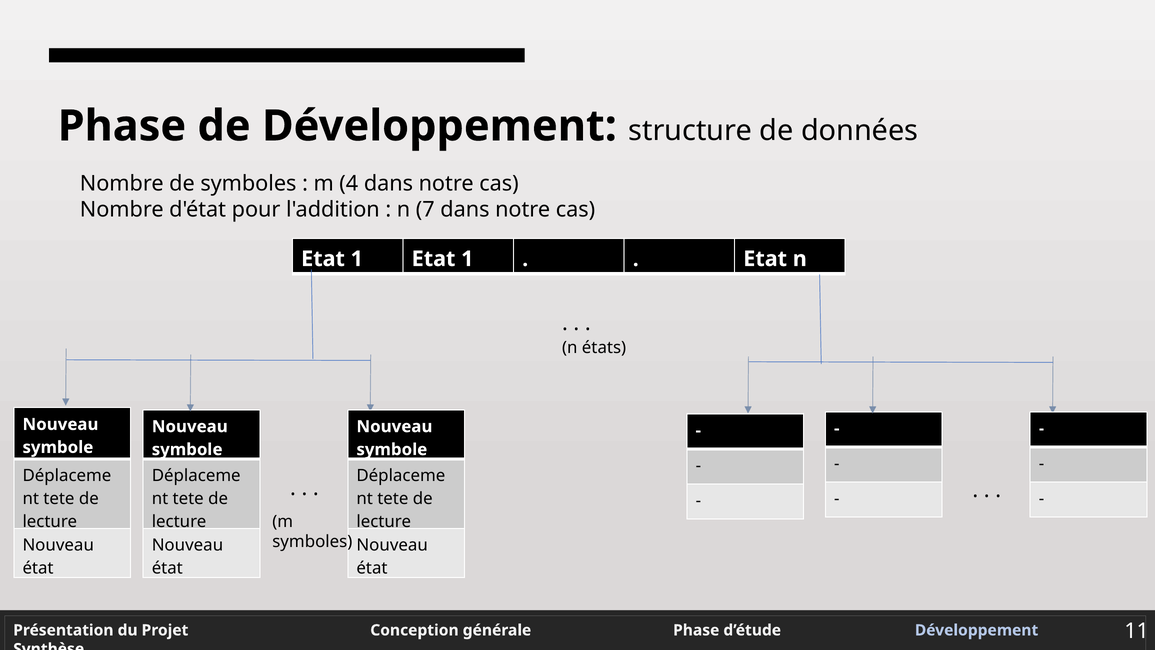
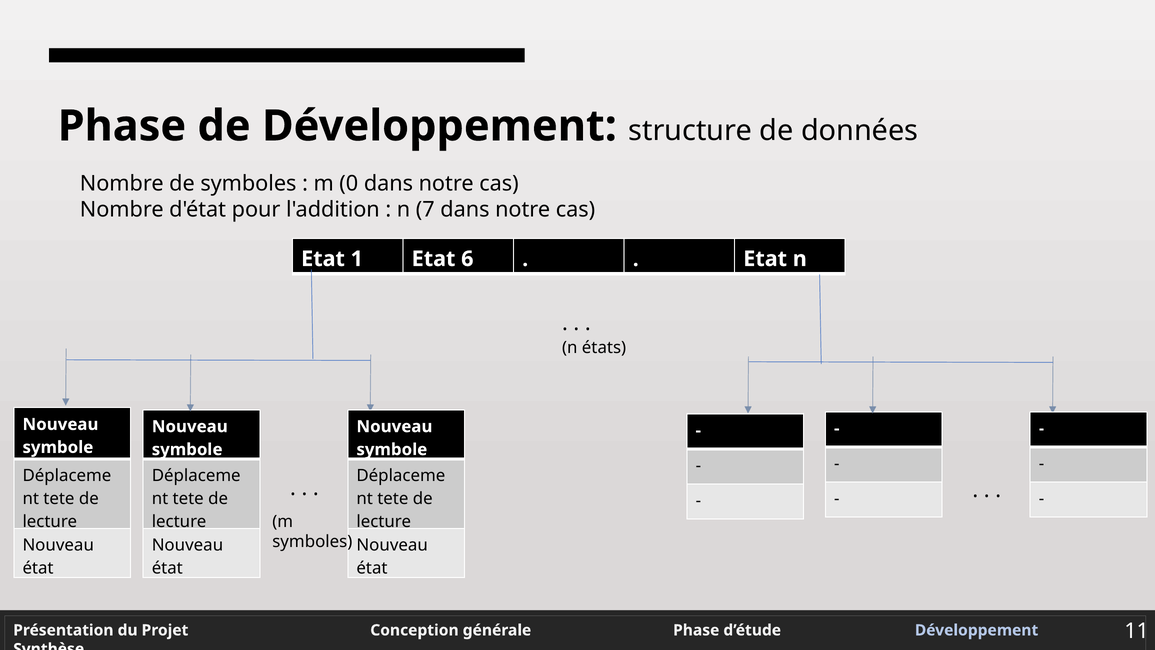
4: 4 -> 0
1 Etat 1: 1 -> 6
